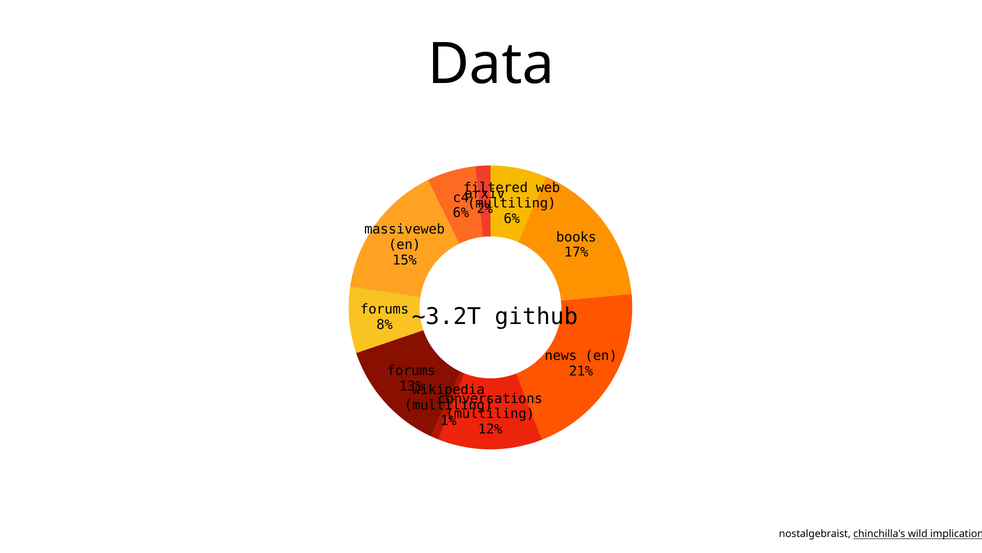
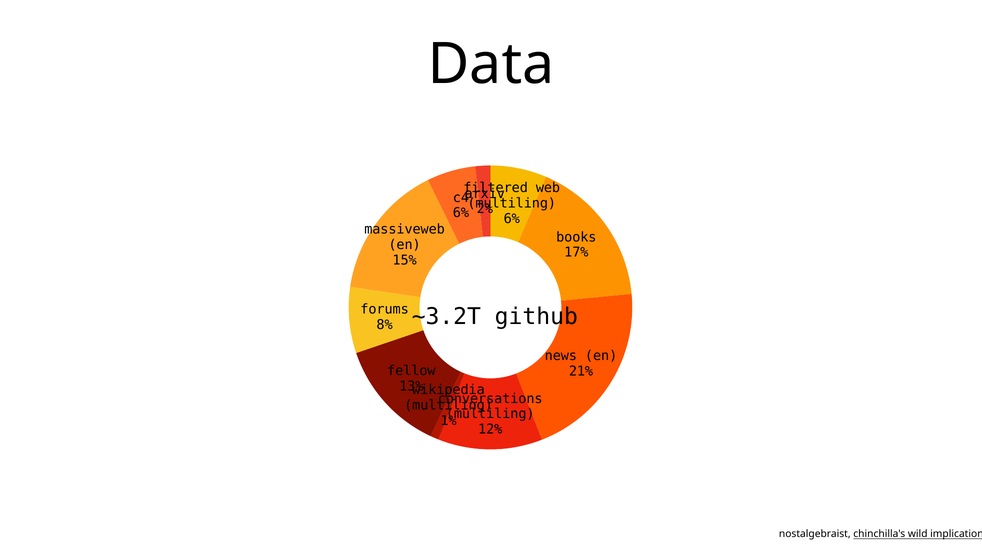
forums at (411, 371): forums -> fellow
